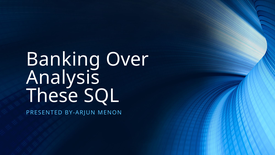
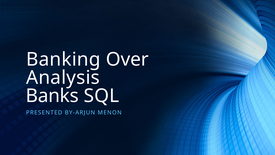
These: These -> Banks
